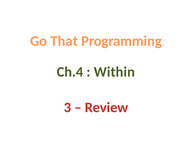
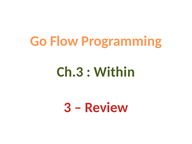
That: That -> Flow
Ch.4: Ch.4 -> Ch.3
